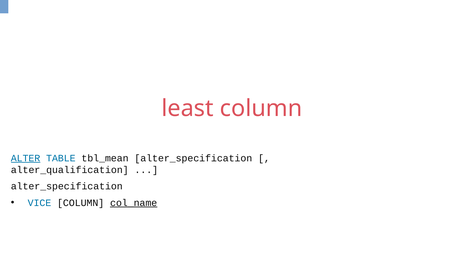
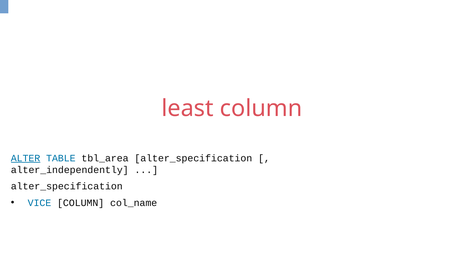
tbl_mean: tbl_mean -> tbl_area
alter_qualification: alter_qualification -> alter_independently
col_name underline: present -> none
